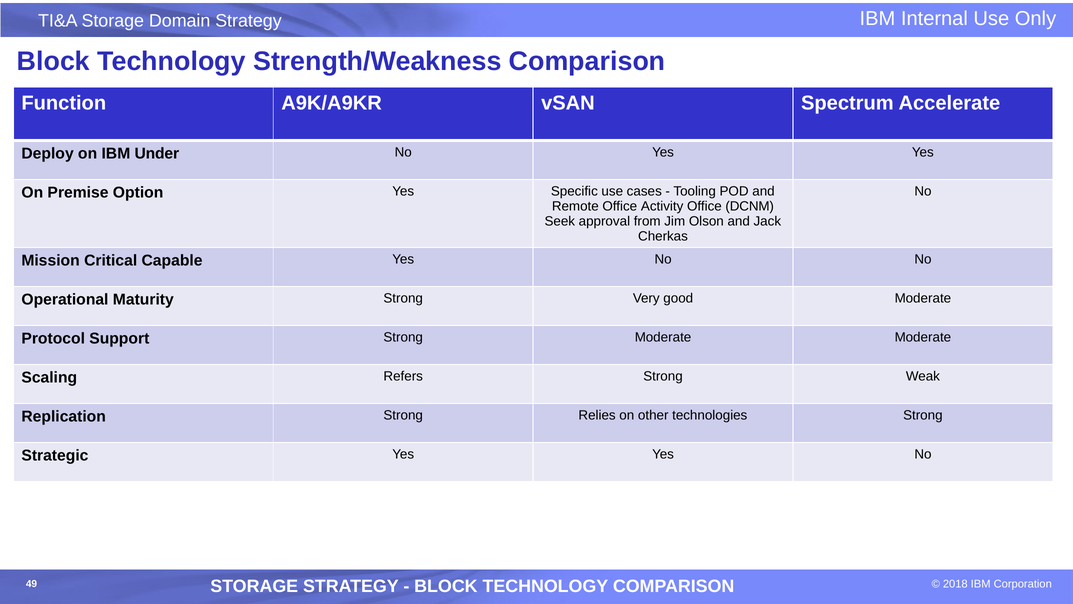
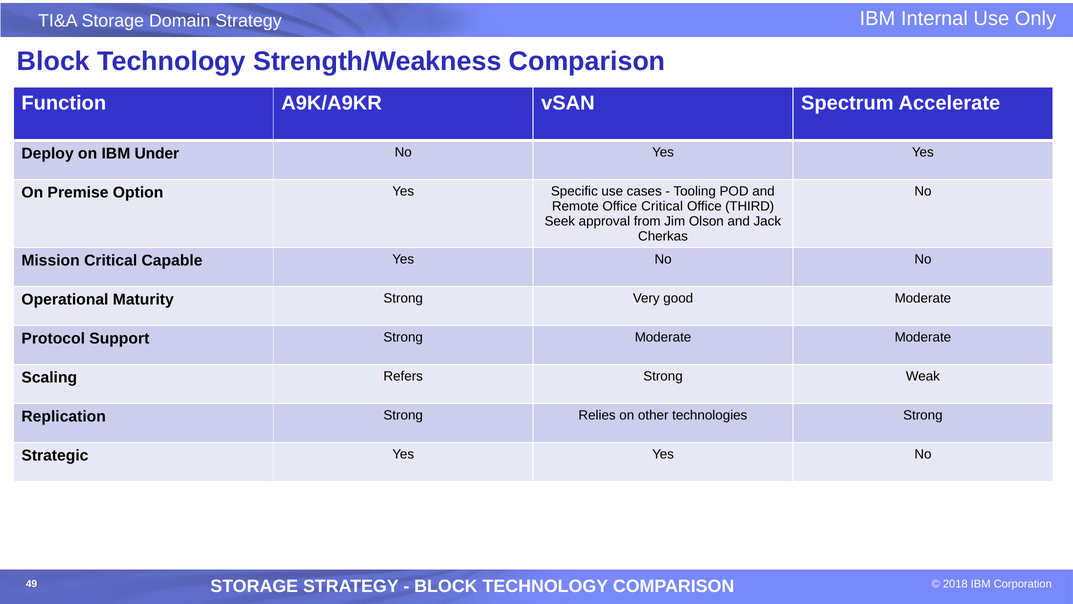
Office Activity: Activity -> Critical
DCNM: DCNM -> THIRD
